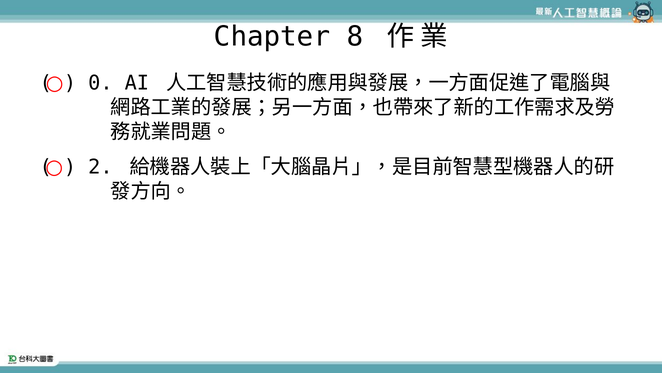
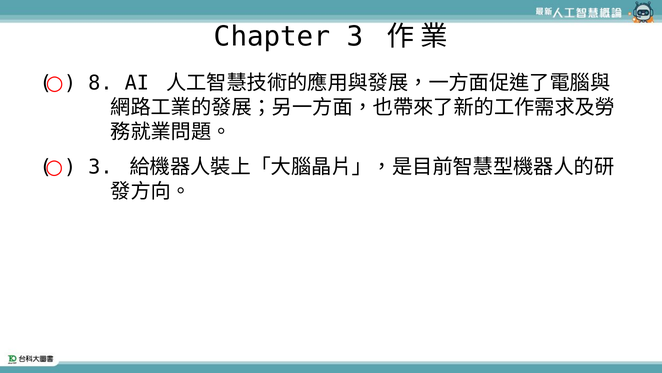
Chapter 8: 8 -> 3
0: 0 -> 8
2 at (100, 167): 2 -> 3
